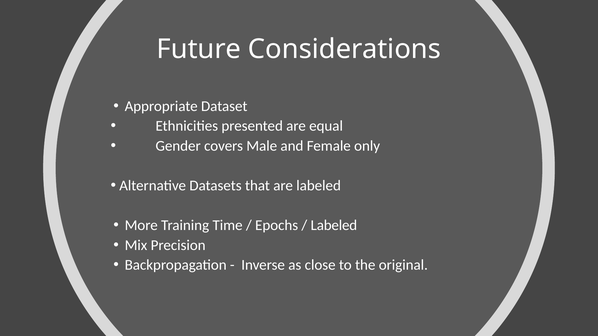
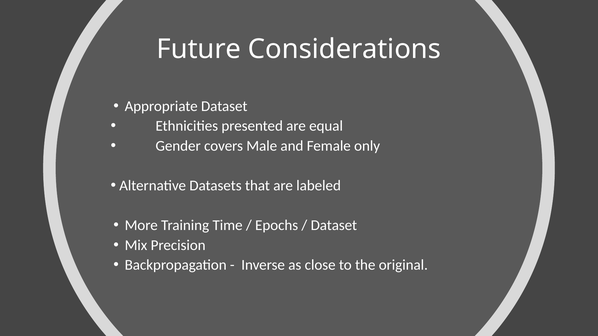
Labeled at (334, 225): Labeled -> Dataset
